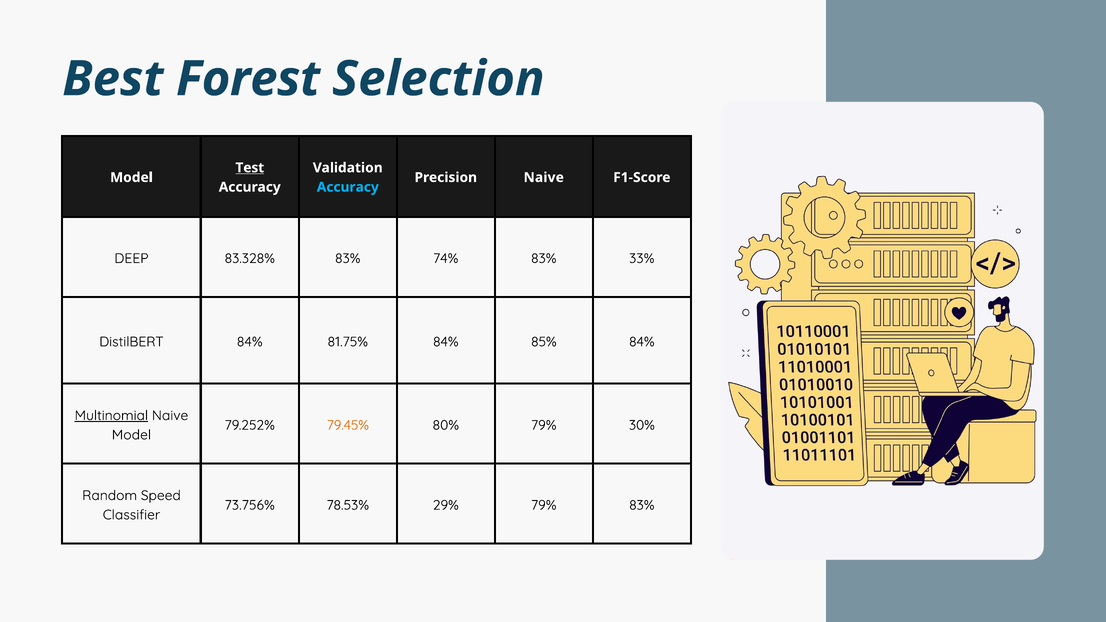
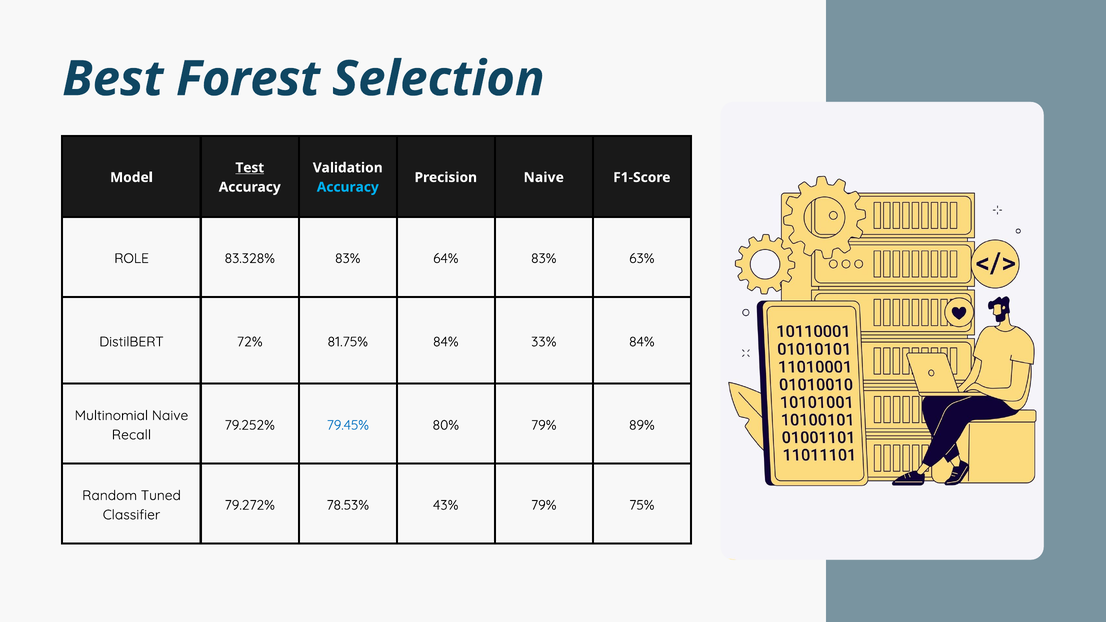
DEEP: DEEP -> ROLE
74%: 74% -> 64%
33%: 33% -> 63%
DistilBERT 84%: 84% -> 72%
85%: 85% -> 33%
Multinomial underline: present -> none
79.45% colour: orange -> blue
30%: 30% -> 89%
Model at (131, 435): Model -> Recall
Speed: Speed -> Tuned
73.756%: 73.756% -> 79.272%
29%: 29% -> 43%
79% 83%: 83% -> 75%
